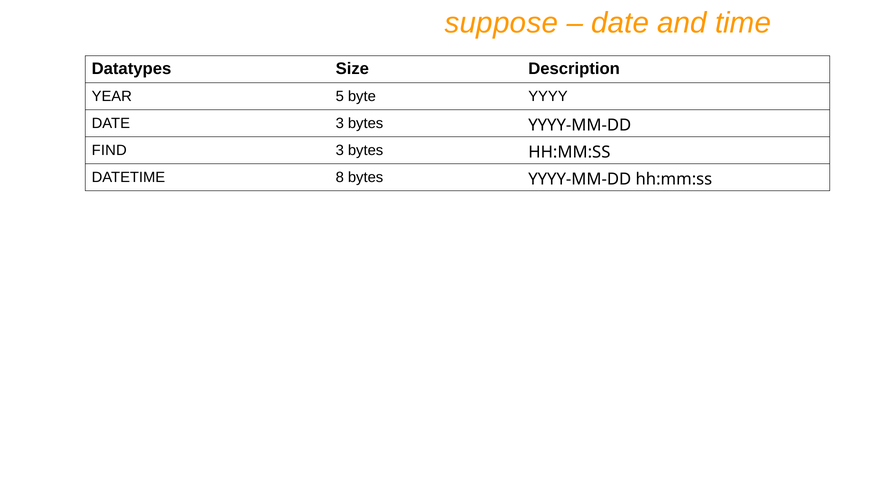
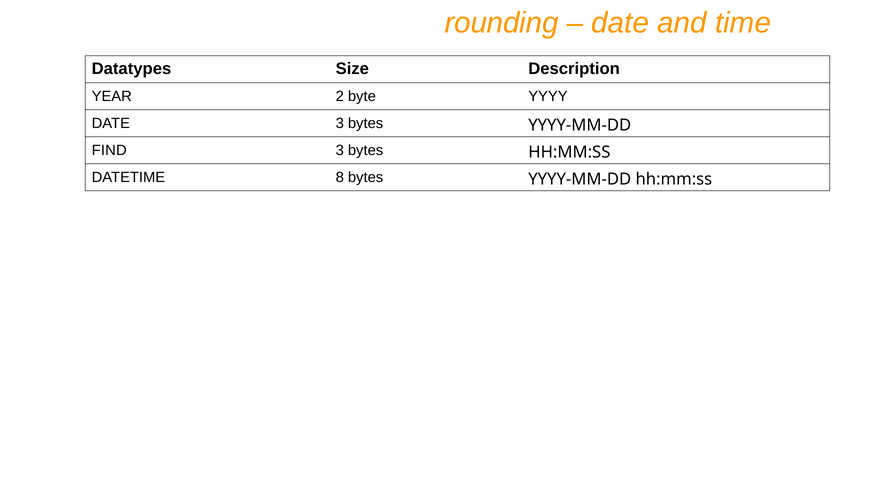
suppose: suppose -> rounding
5: 5 -> 2
